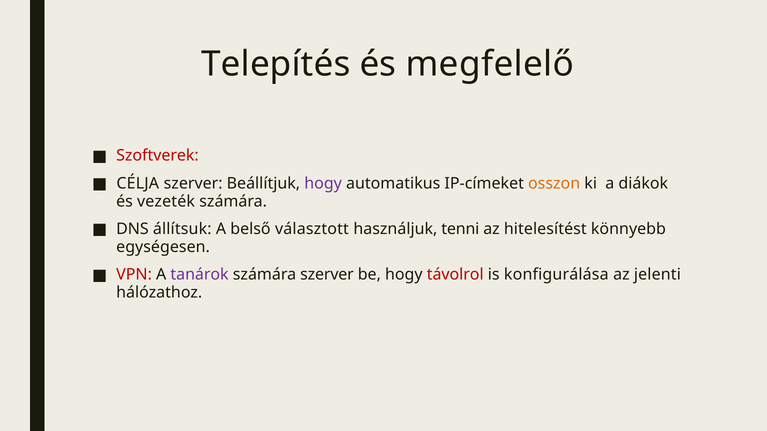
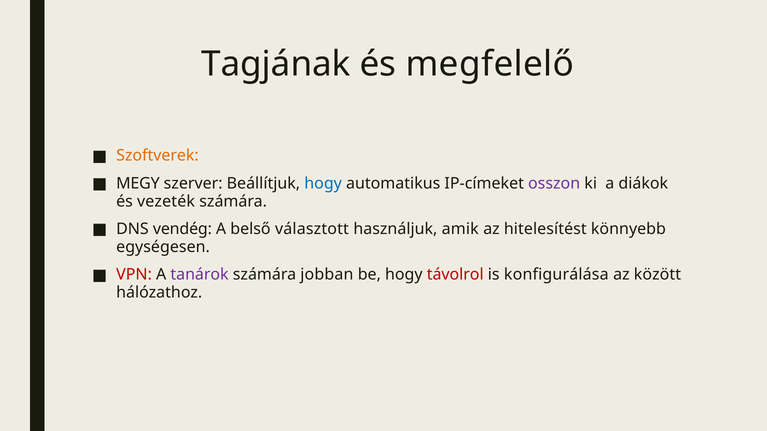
Telepítés: Telepítés -> Tagjának
Szoftverek colour: red -> orange
CÉLJA: CÉLJA -> MEGY
hogy at (323, 183) colour: purple -> blue
osszon colour: orange -> purple
állítsuk: állítsuk -> vendég
tenni: tenni -> amik
számára szerver: szerver -> jobban
jelenti: jelenti -> között
